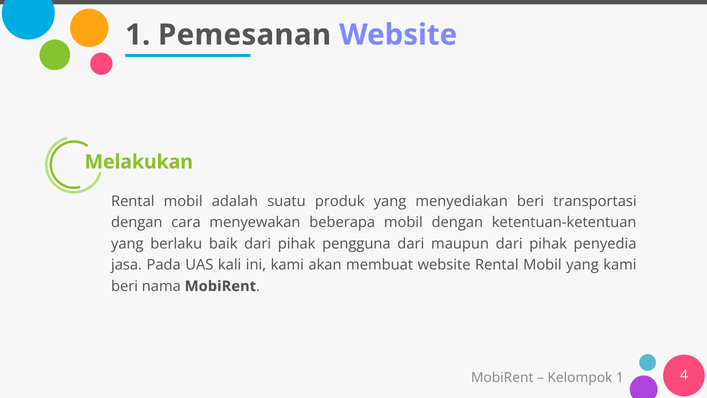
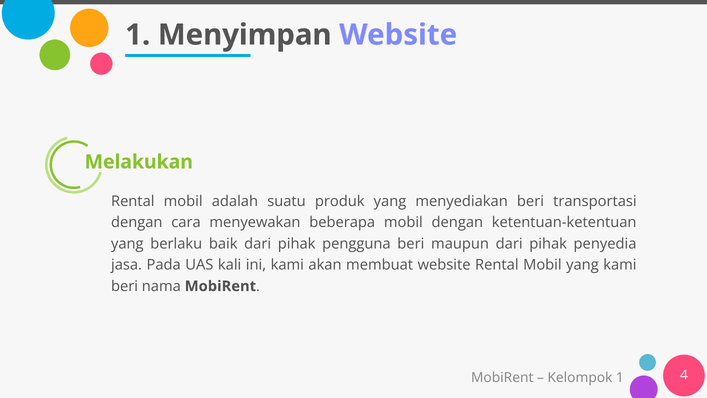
Pemesanan: Pemesanan -> Menyimpan
pengguna dari: dari -> beri
